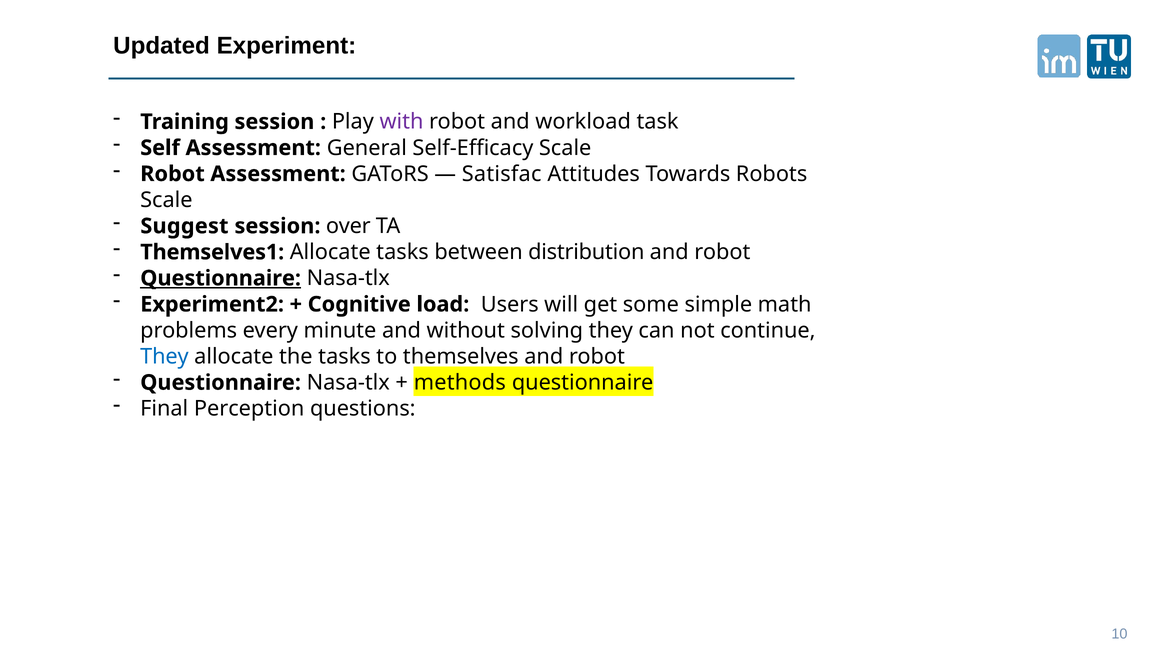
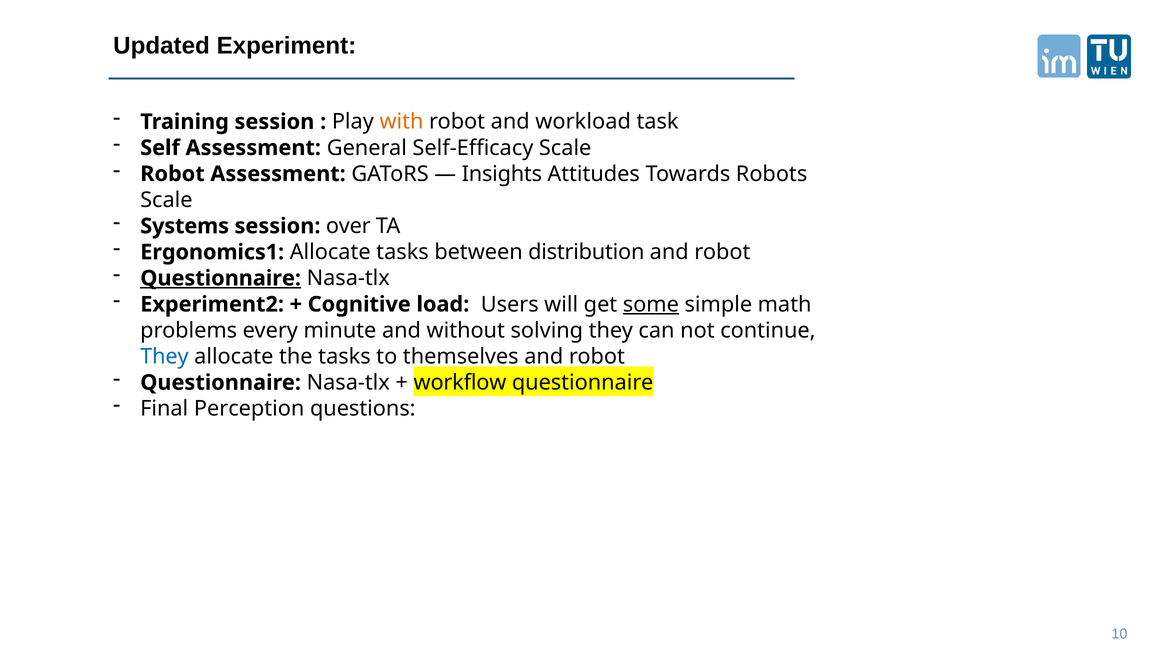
with colour: purple -> orange
Satisfac: Satisfac -> Insights
Suggest: Suggest -> Systems
Themselves1: Themselves1 -> Ergonomics1
some underline: none -> present
methods: methods -> workflow
